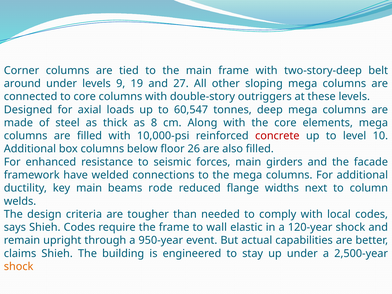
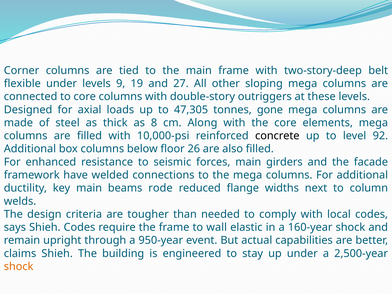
around: around -> flexible
60,547: 60,547 -> 47,305
deep: deep -> gone
concrete colour: red -> black
10: 10 -> 92
120-year: 120-year -> 160-year
